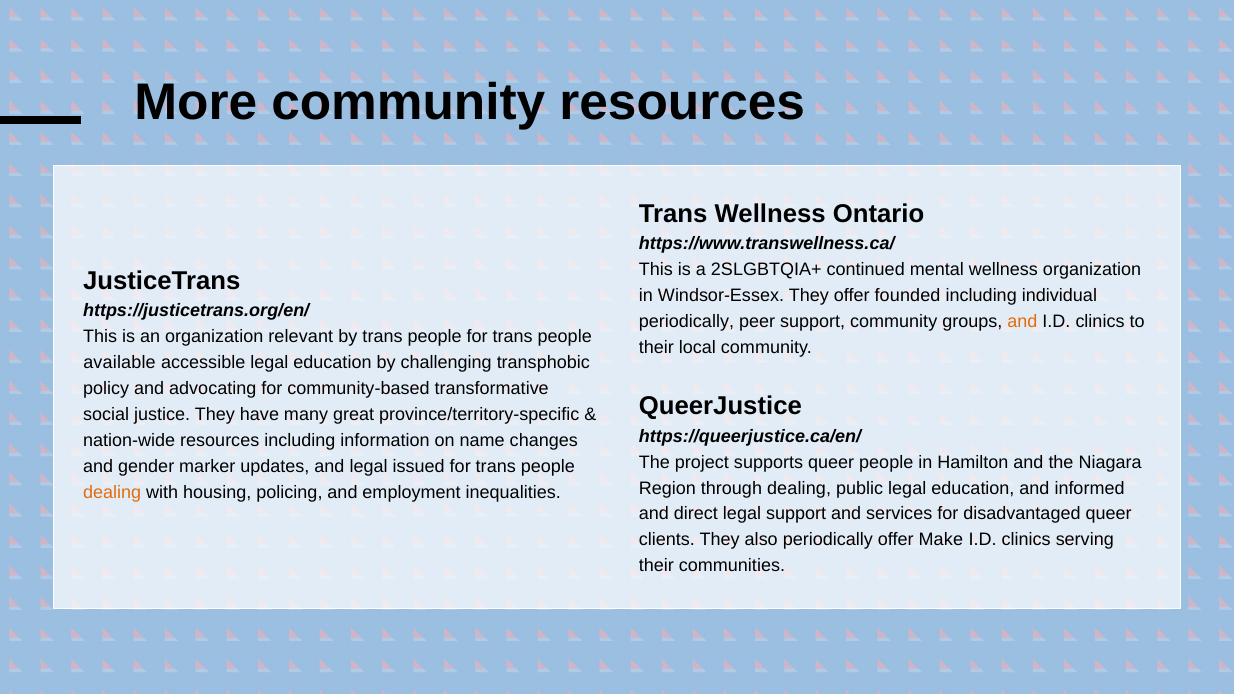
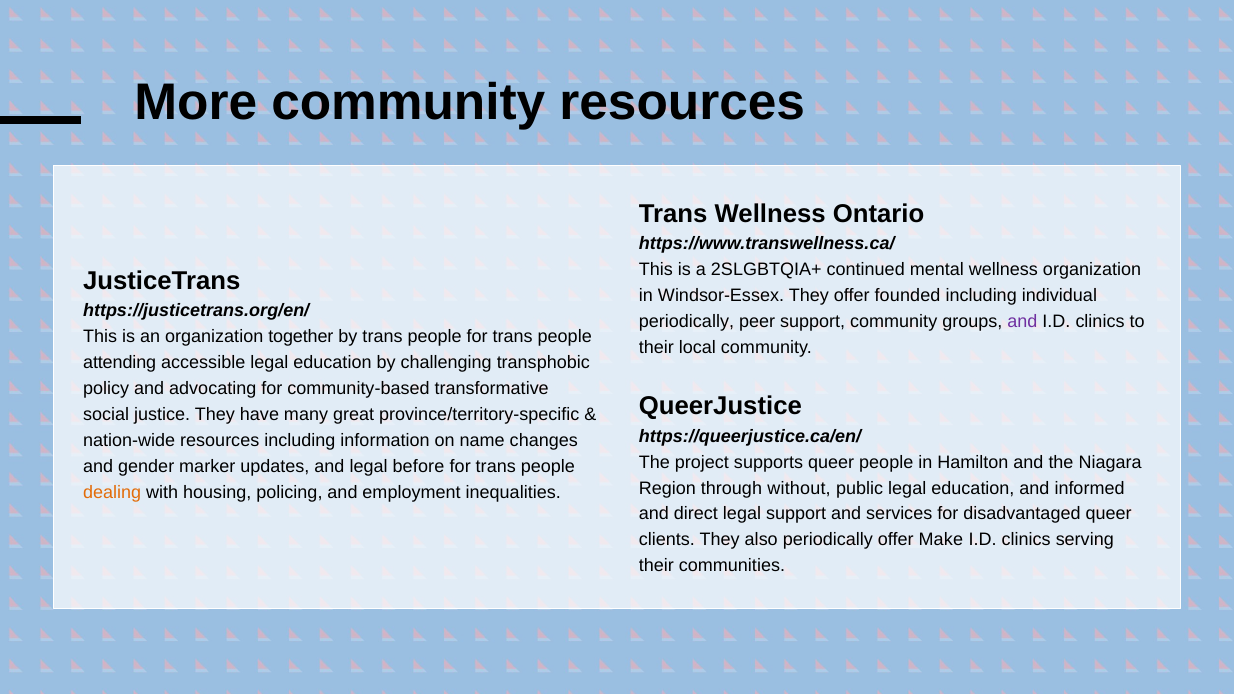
and at (1022, 322) colour: orange -> purple
relevant: relevant -> together
available: available -> attending
issued: issued -> before
through dealing: dealing -> without
